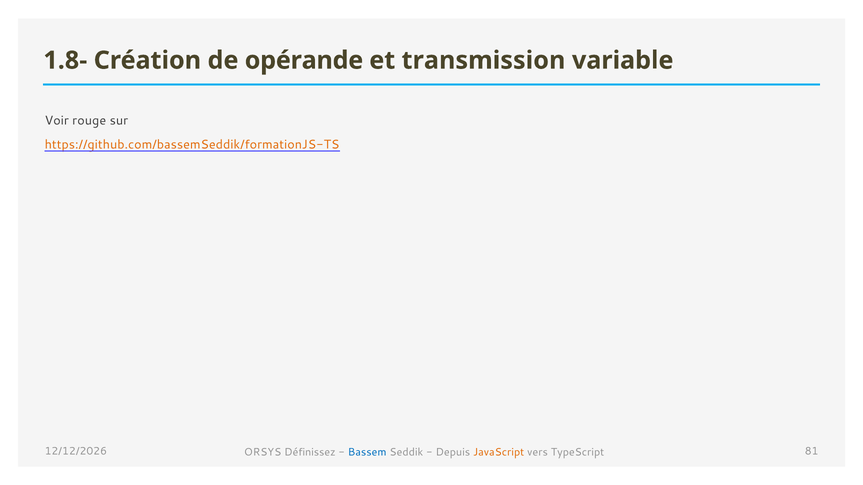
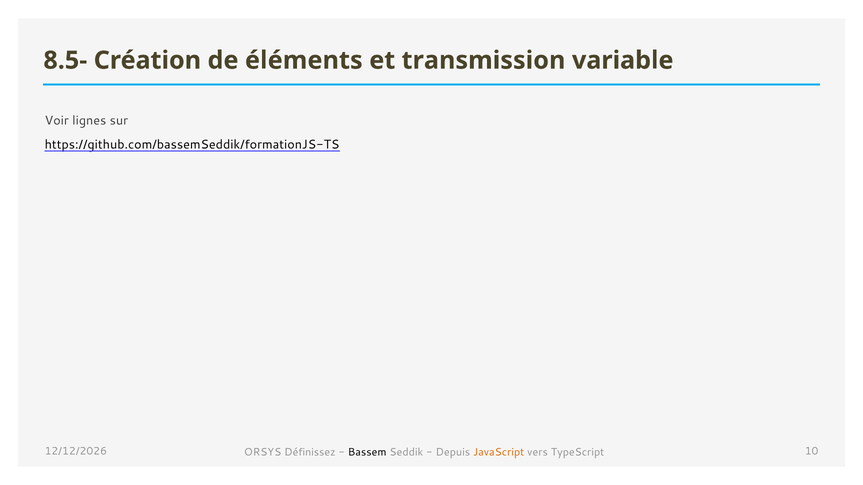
1.8-: 1.8- -> 8.5-
opérande: opérande -> éléments
rouge: rouge -> lignes
https://github.com/bassemSeddik/formationJS-TS colour: orange -> black
Bassem colour: blue -> black
81: 81 -> 10
